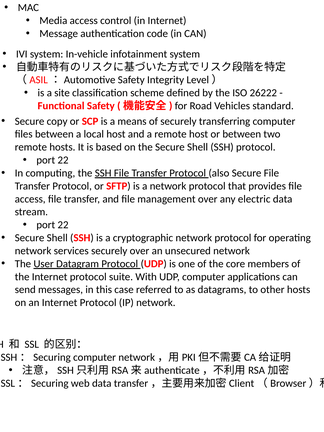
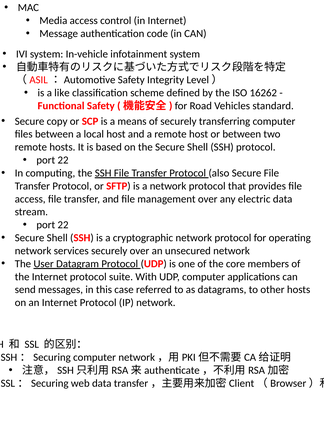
site: site -> like
26222: 26222 -> 16262
